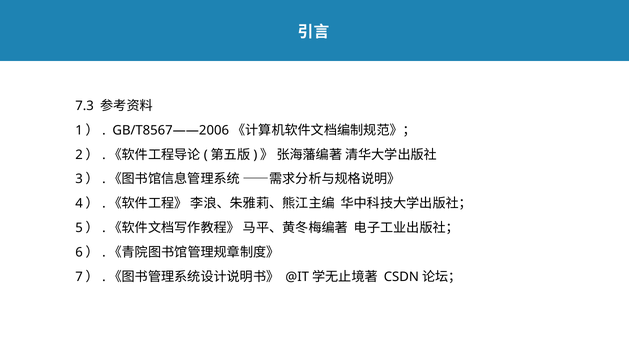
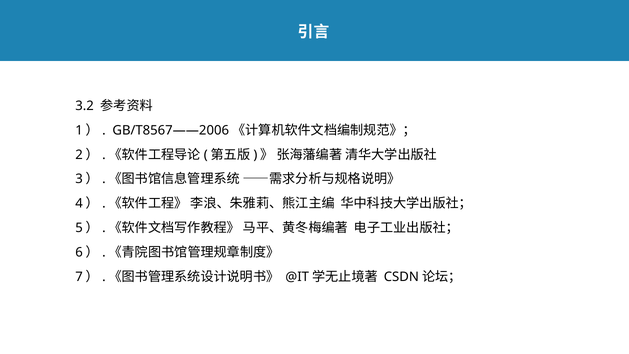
7.3: 7.3 -> 3.2
